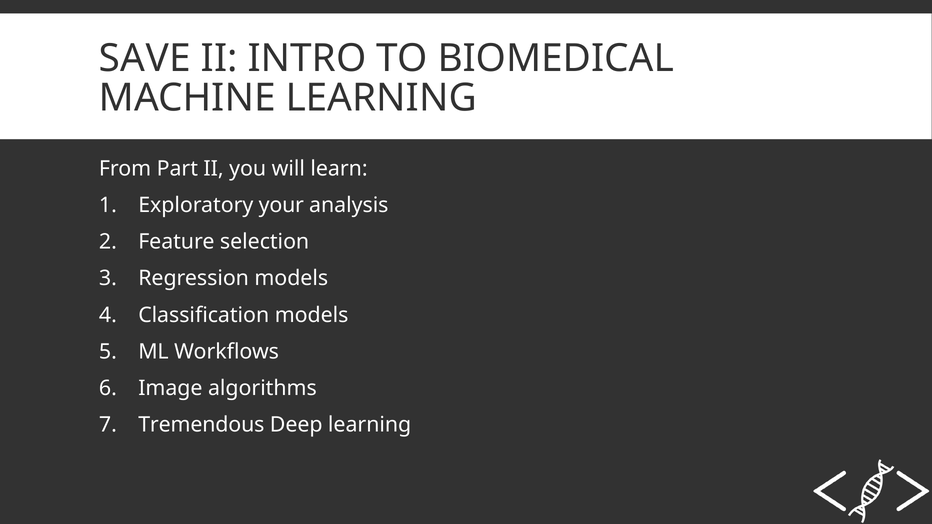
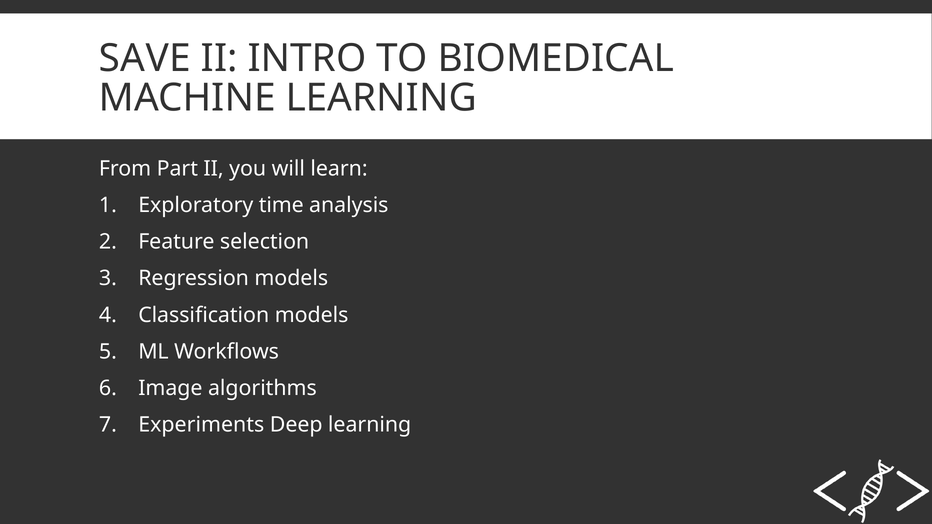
your: your -> time
Tremendous: Tremendous -> Experiments
